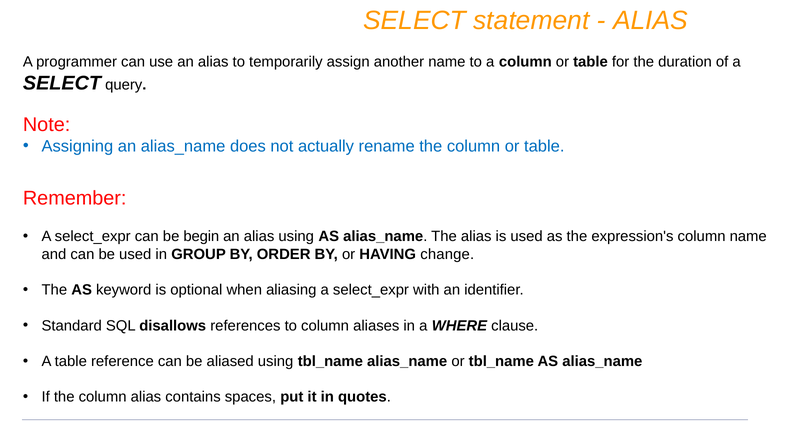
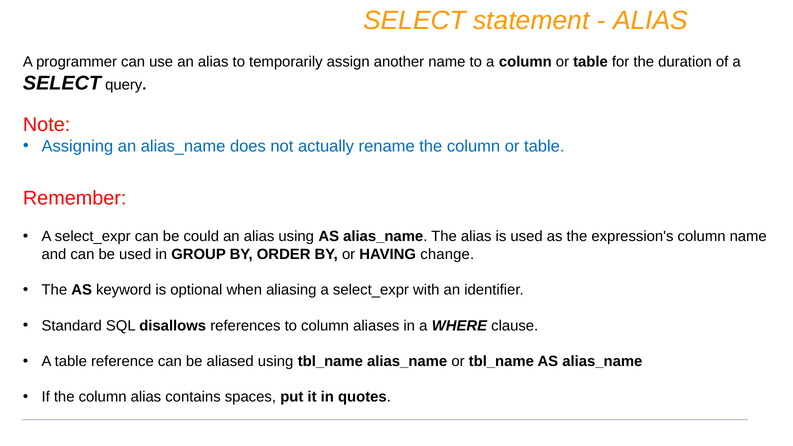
begin: begin -> could
